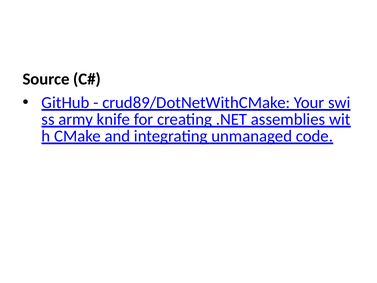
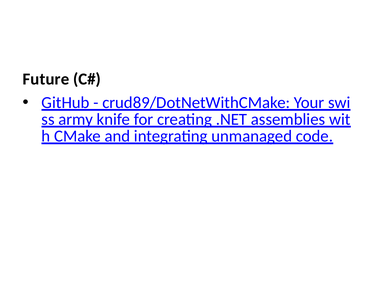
Source: Source -> Future
